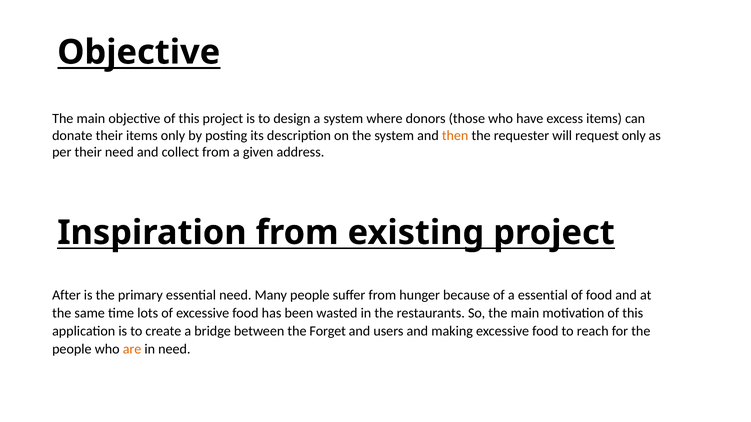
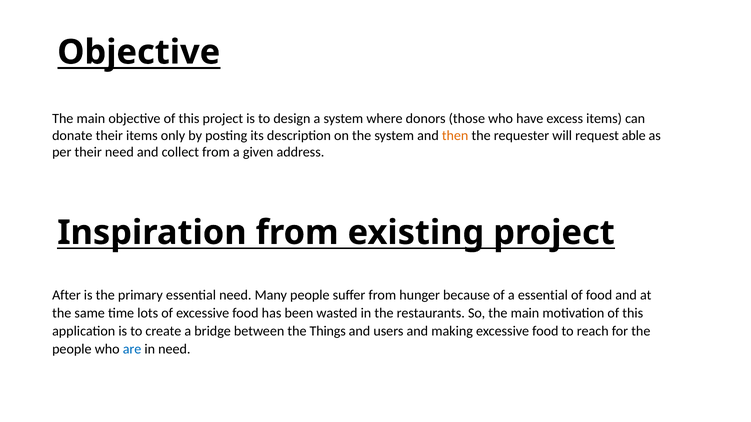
request only: only -> able
Forget: Forget -> Things
are colour: orange -> blue
